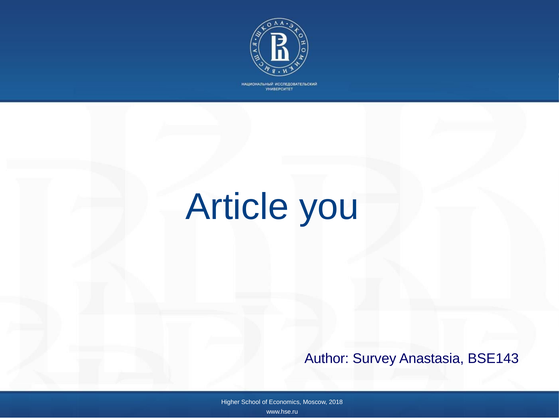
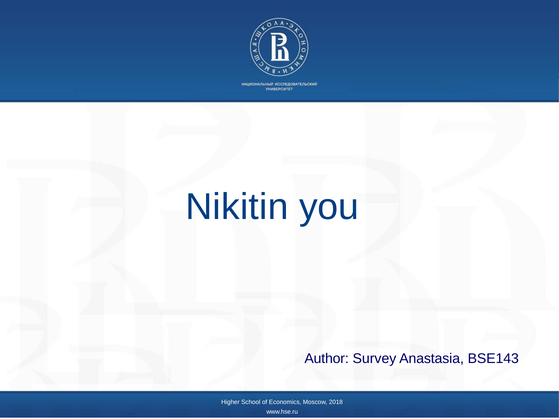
Article: Article -> Nikitin
